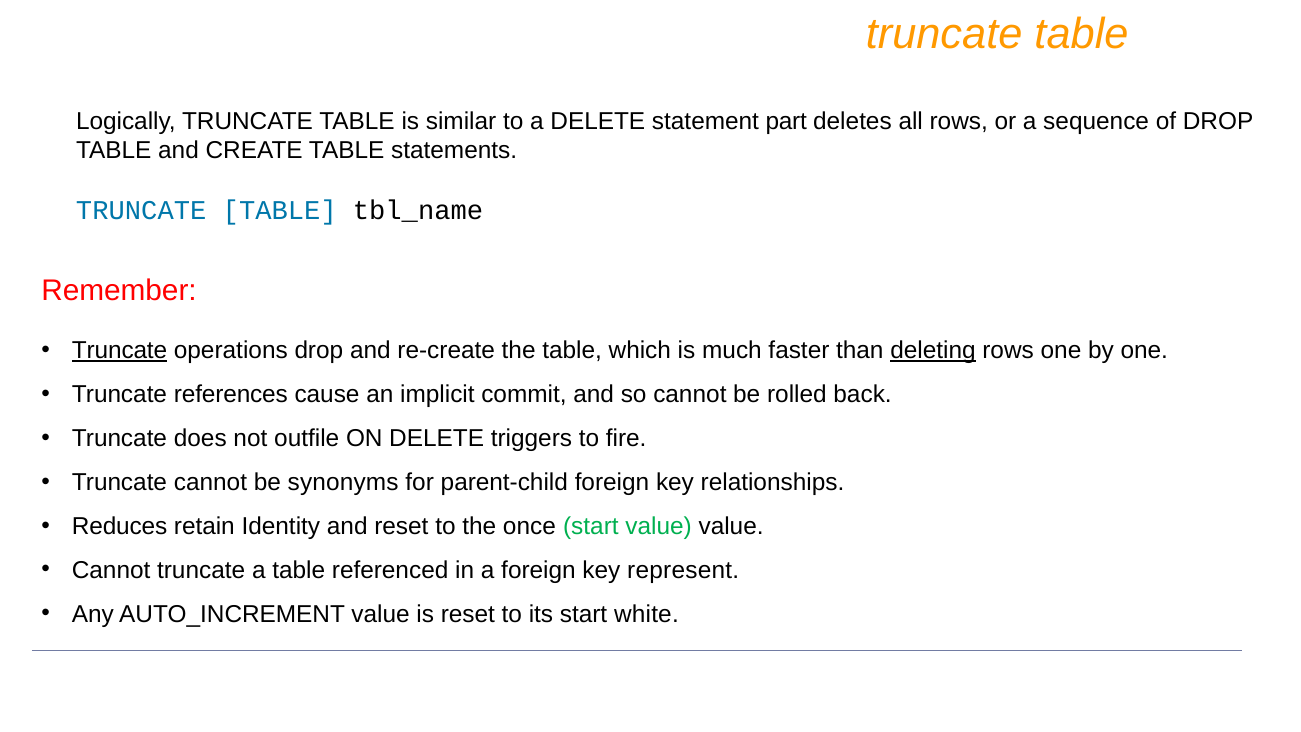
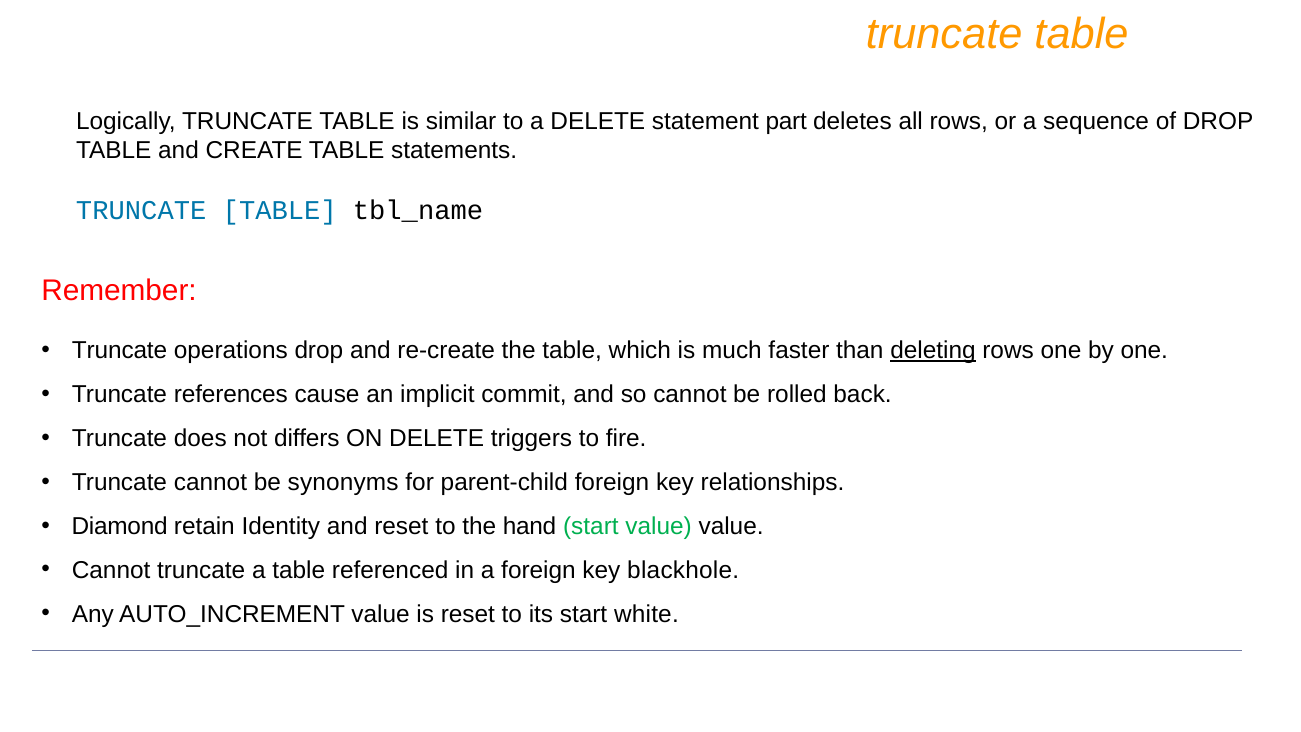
Truncate at (120, 351) underline: present -> none
outfile: outfile -> differs
Reduces: Reduces -> Diamond
once: once -> hand
represent: represent -> blackhole
